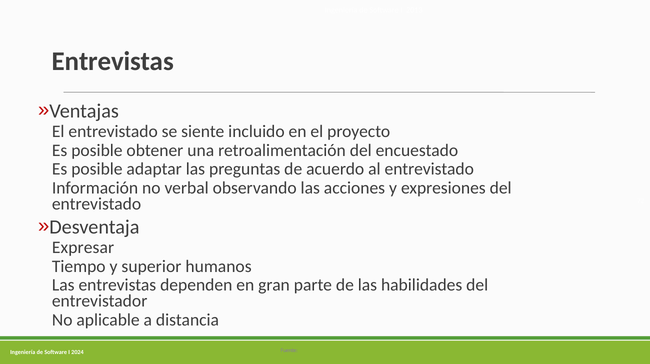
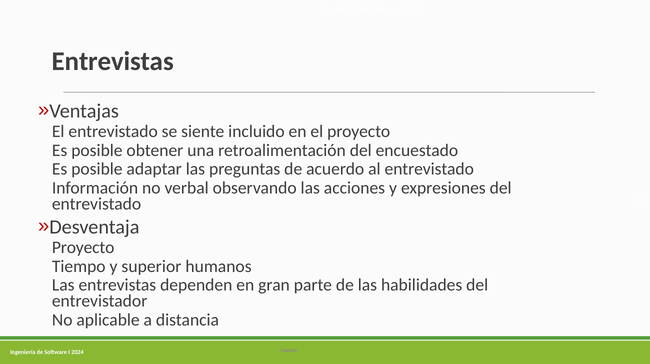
Expresar at (83, 248): Expresar -> Proyecto
